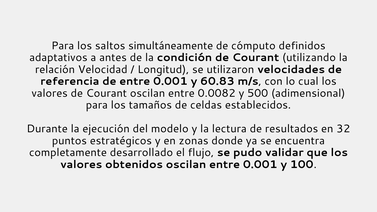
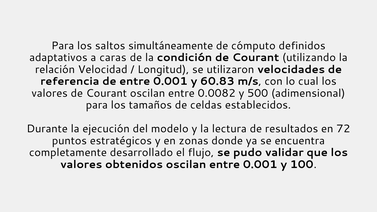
antes: antes -> caras
32: 32 -> 72
